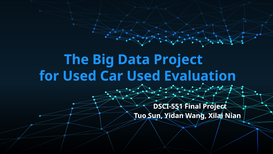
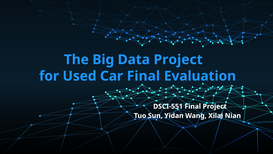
Car Used: Used -> Final
